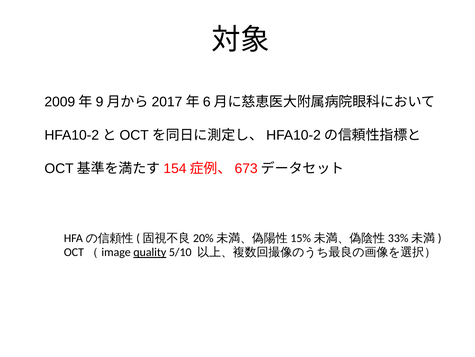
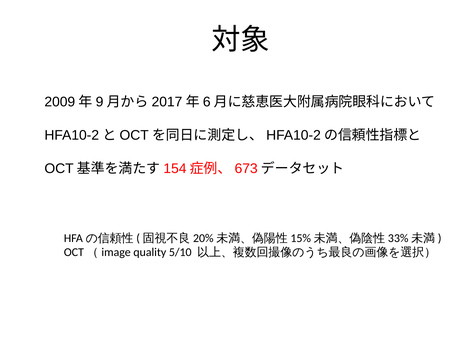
quality underline: present -> none
